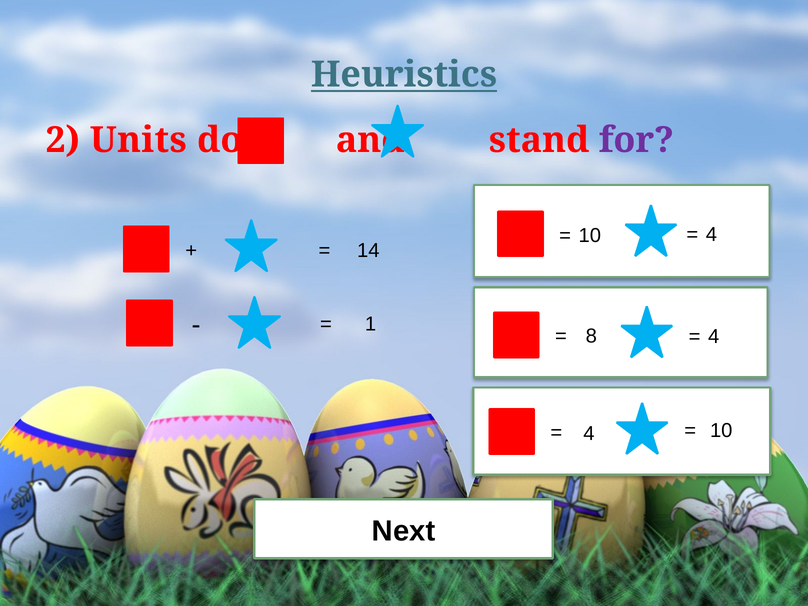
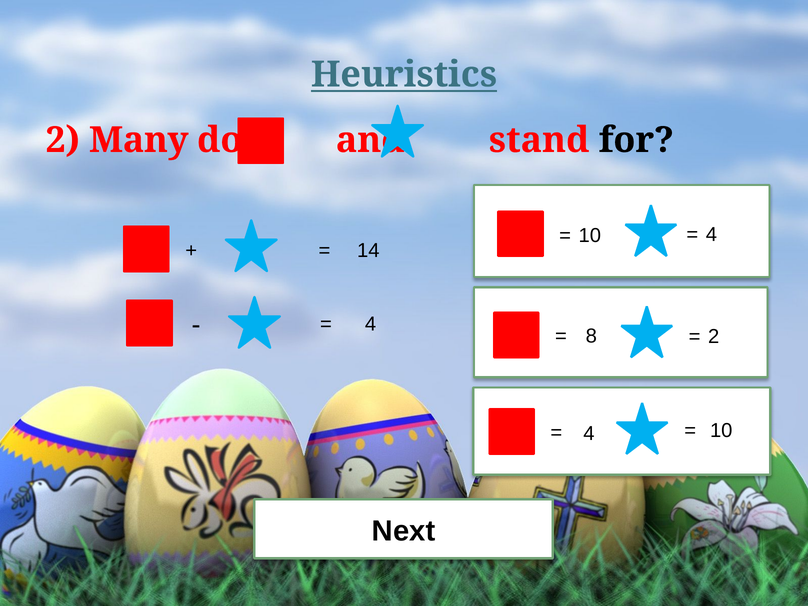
Units: Units -> Many
for colour: purple -> black
1 at (371, 324): 1 -> 4
8 4: 4 -> 2
